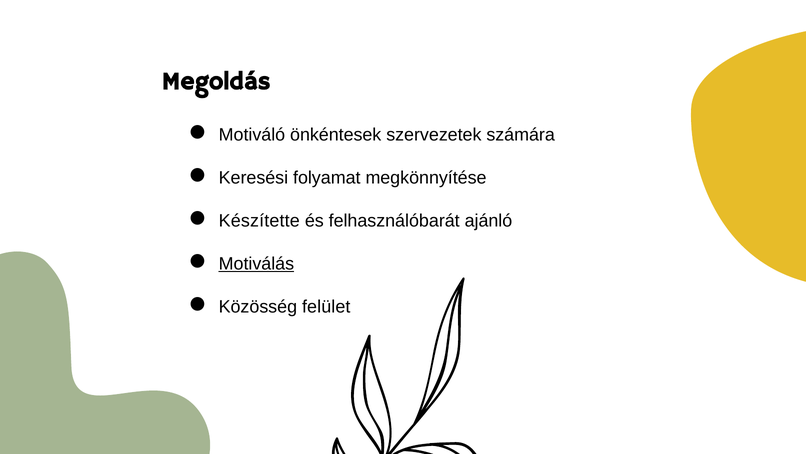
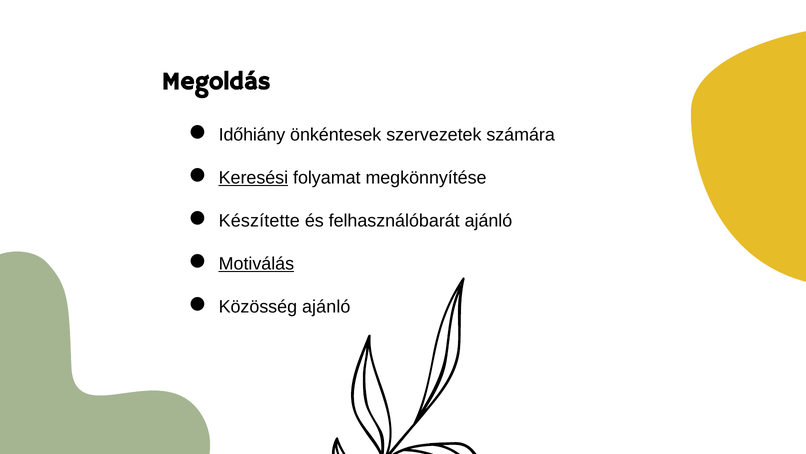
Motiváló: Motiváló -> Időhiány
Keresési underline: none -> present
Közösség felület: felület -> ajánló
